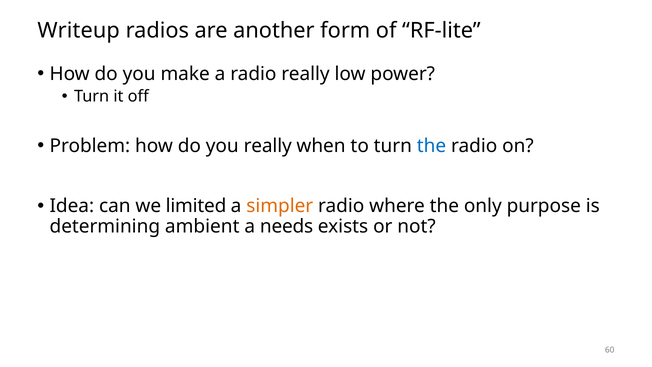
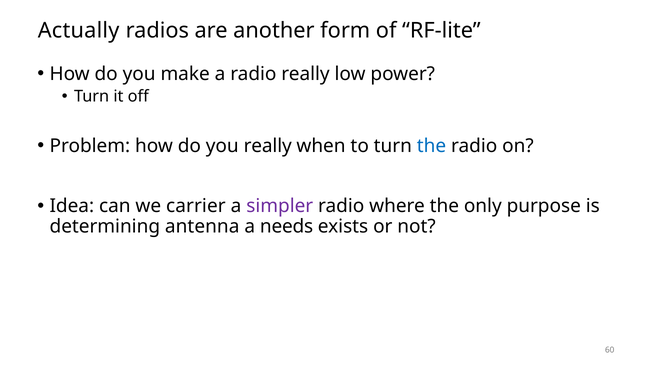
Writeup: Writeup -> Actually
limited: limited -> carrier
simpler colour: orange -> purple
ambient: ambient -> antenna
